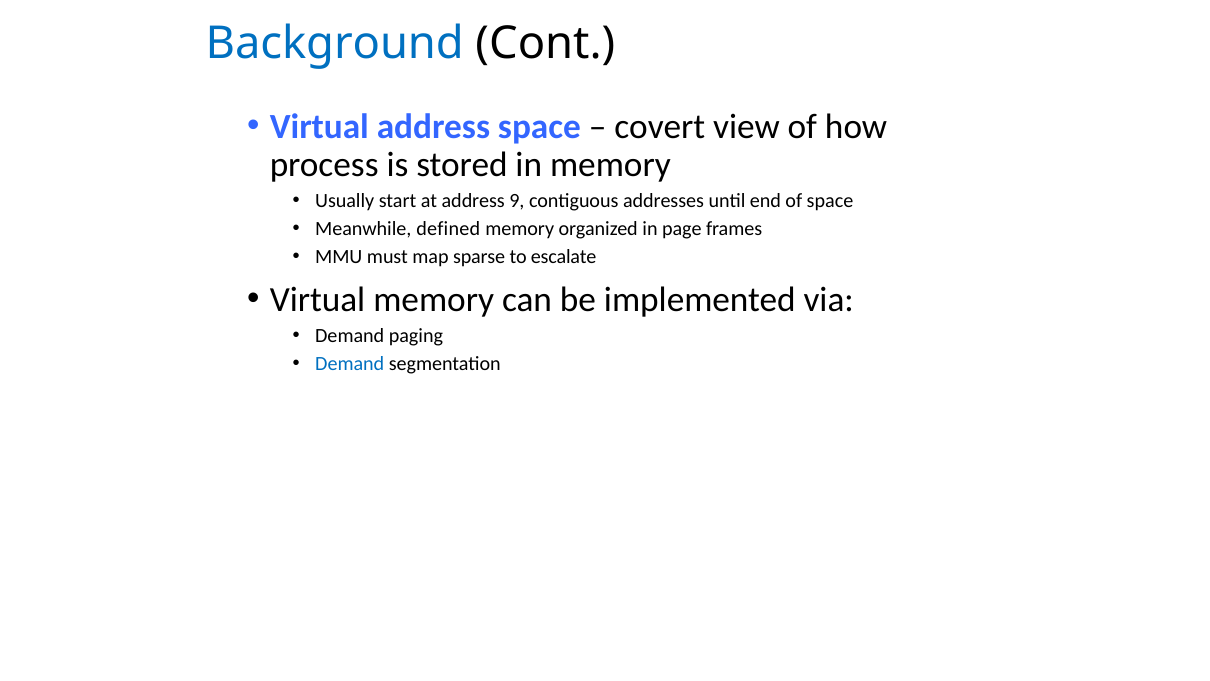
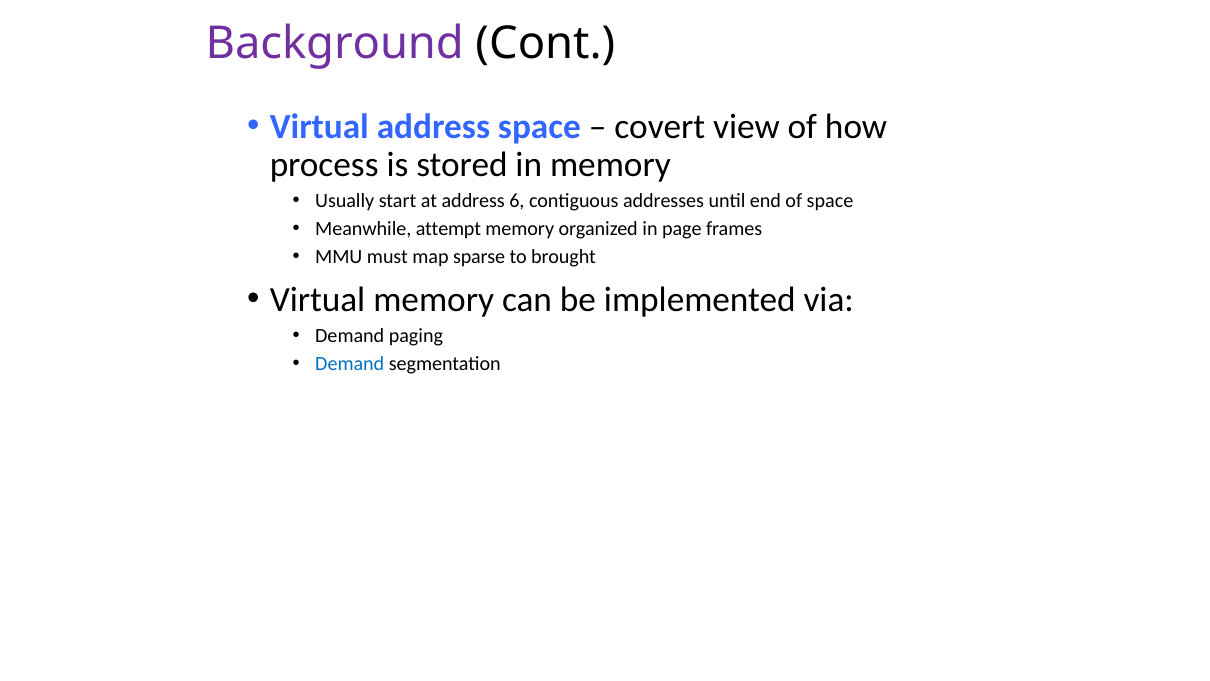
Background colour: blue -> purple
9: 9 -> 6
defined: defined -> attempt
escalate: escalate -> brought
